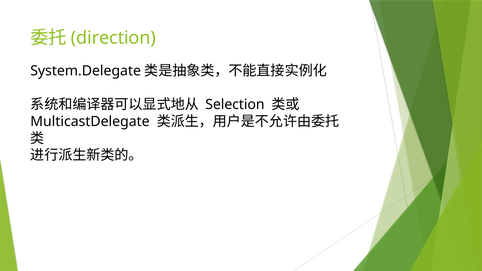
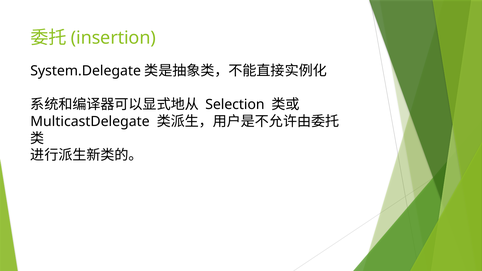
direction: direction -> insertion
